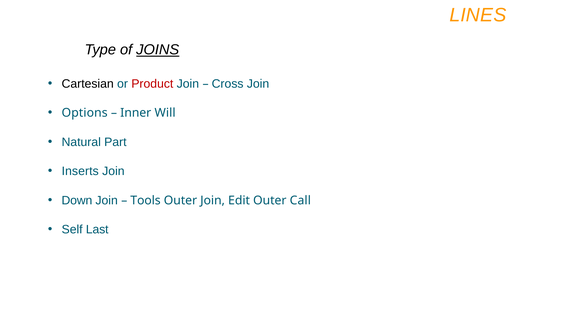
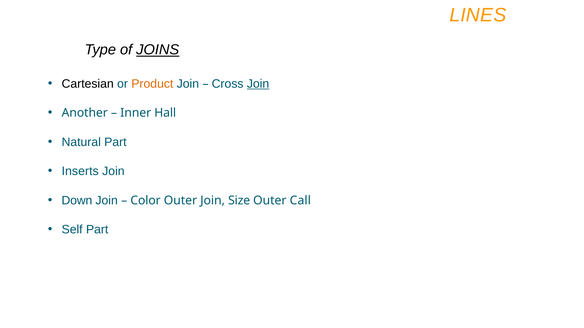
Product colour: red -> orange
Join at (258, 84) underline: none -> present
Options: Options -> Another
Will: Will -> Hall
Tools: Tools -> Color
Edit: Edit -> Size
Self Last: Last -> Part
